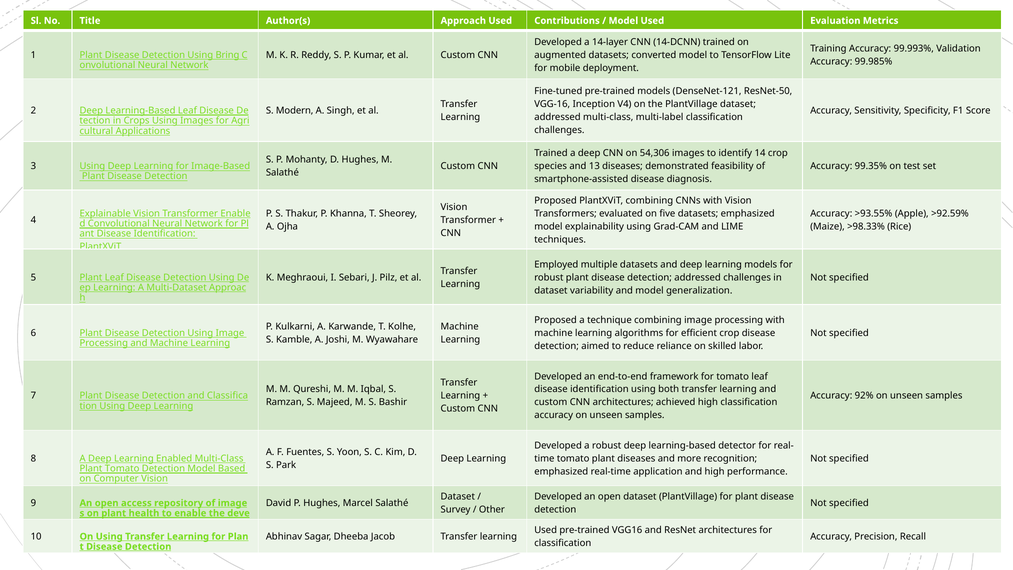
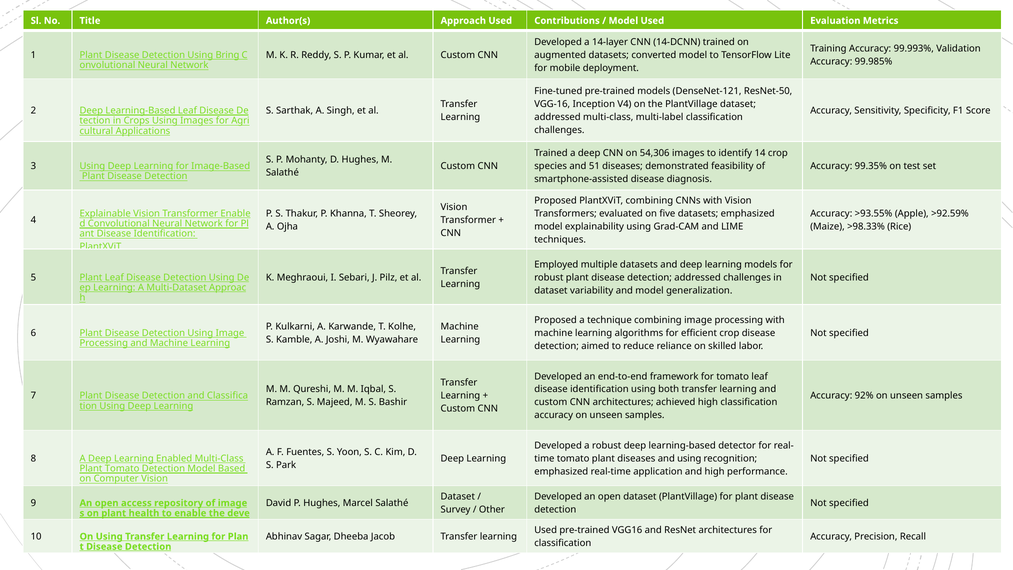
Modern: Modern -> Sarthak
13: 13 -> 51
and more: more -> using
